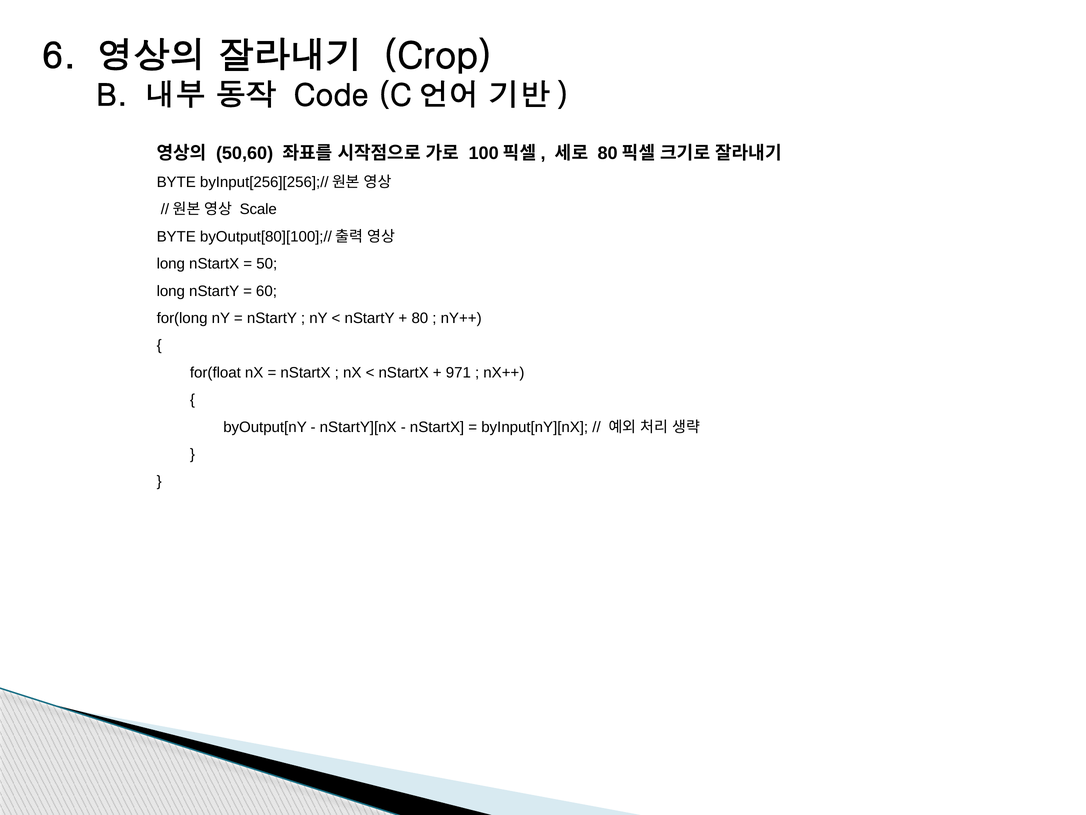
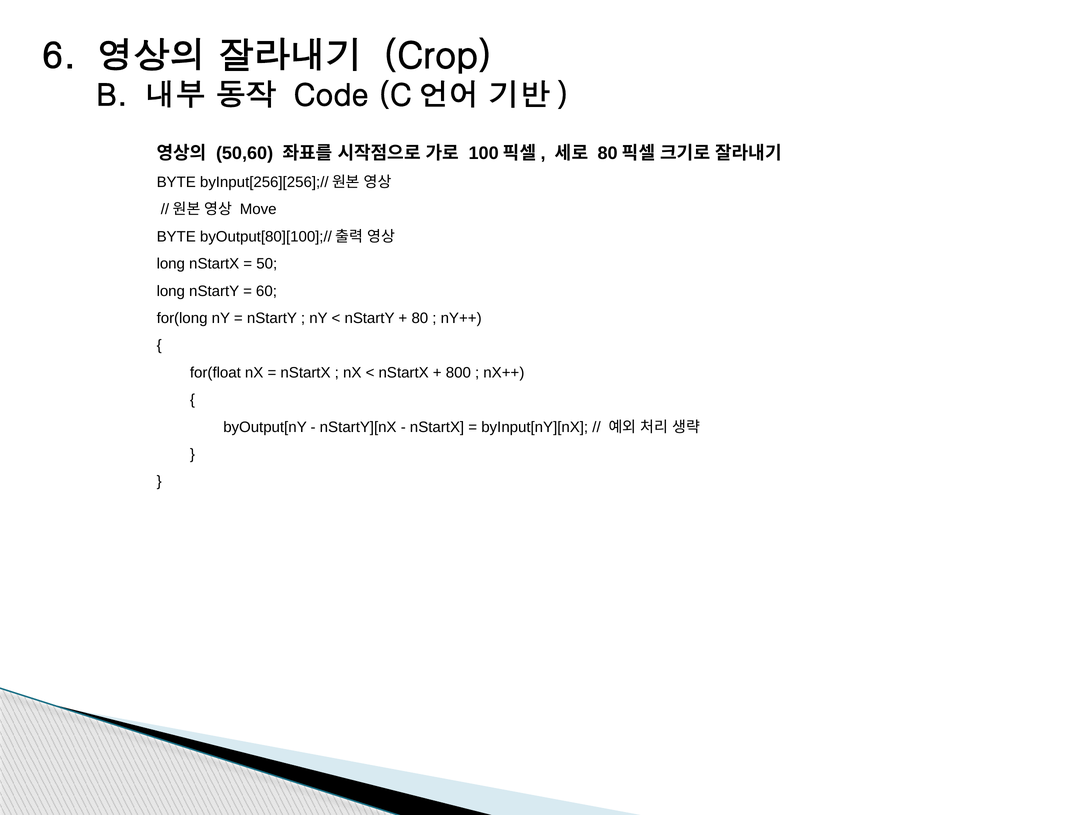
Scale: Scale -> Move
971: 971 -> 800
